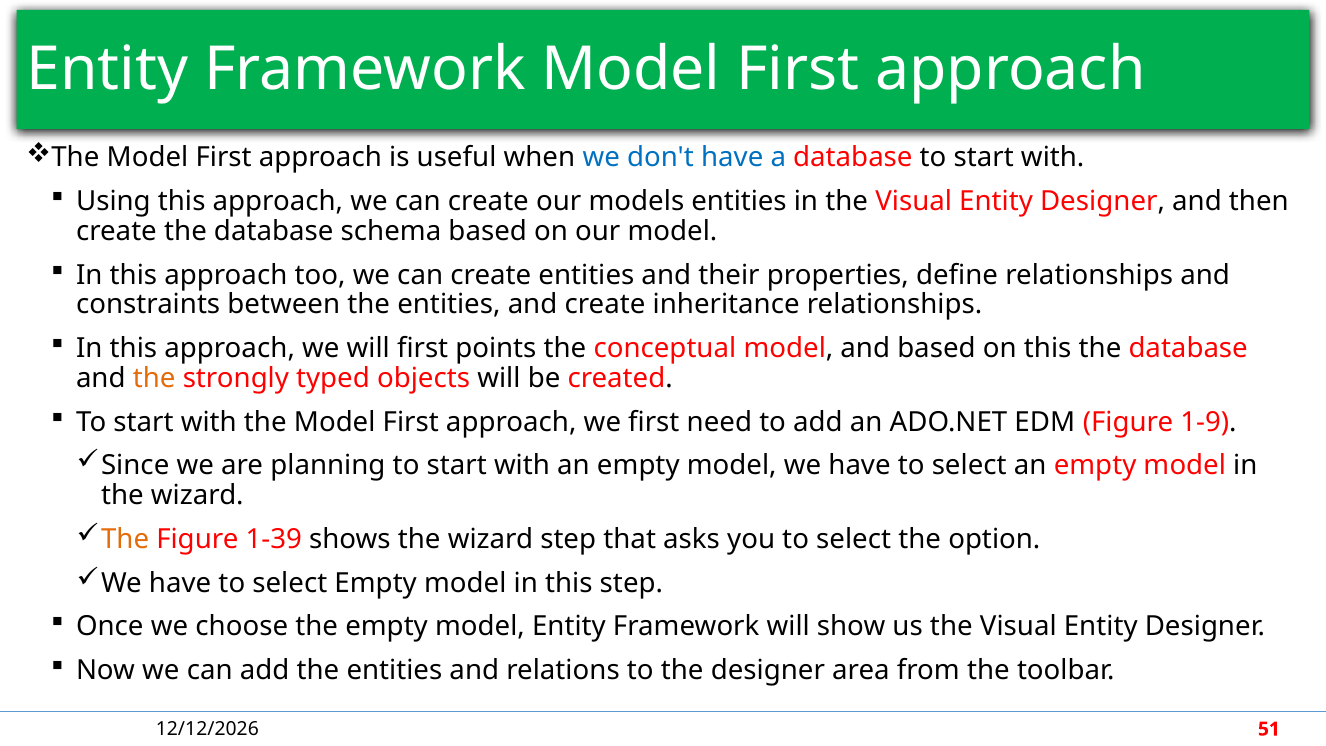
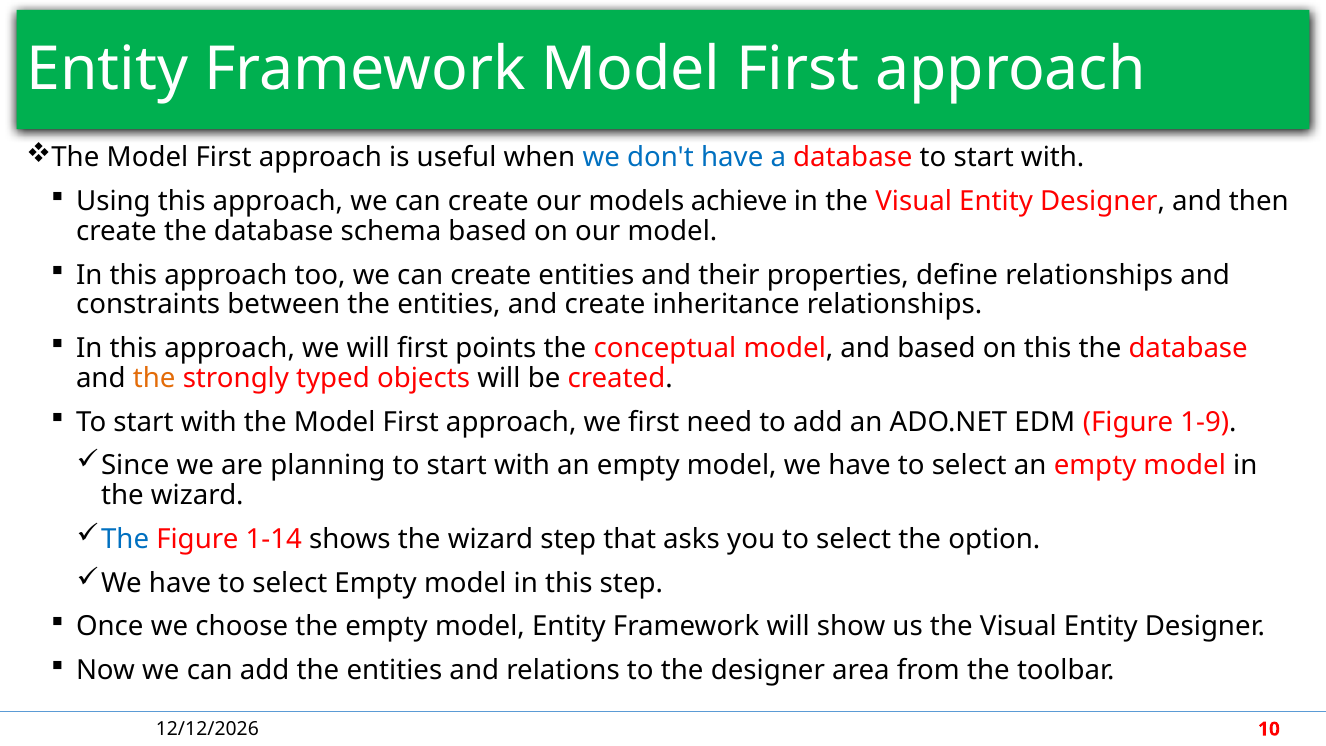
models entities: entities -> achieve
The at (125, 539) colour: orange -> blue
1-39: 1-39 -> 1-14
51: 51 -> 10
